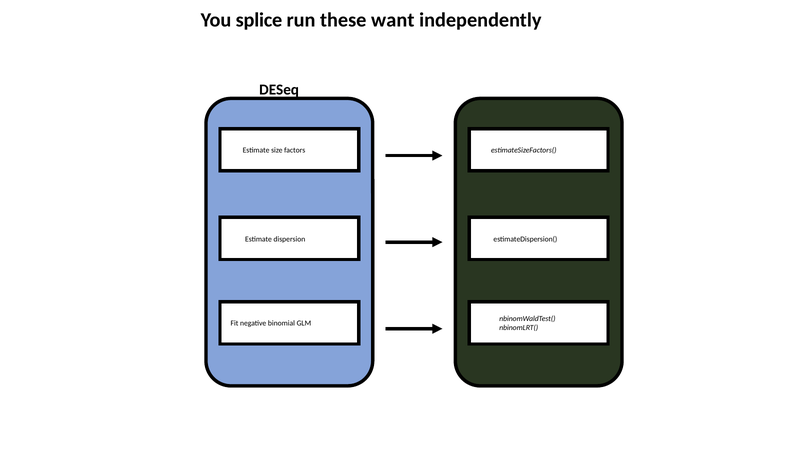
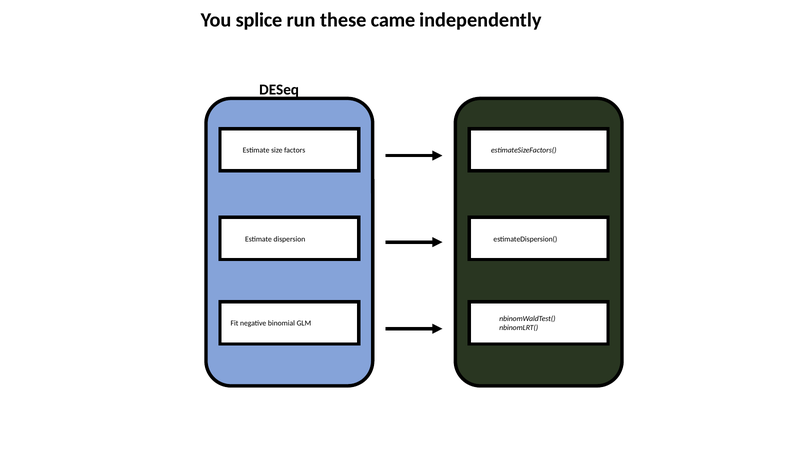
want: want -> came
